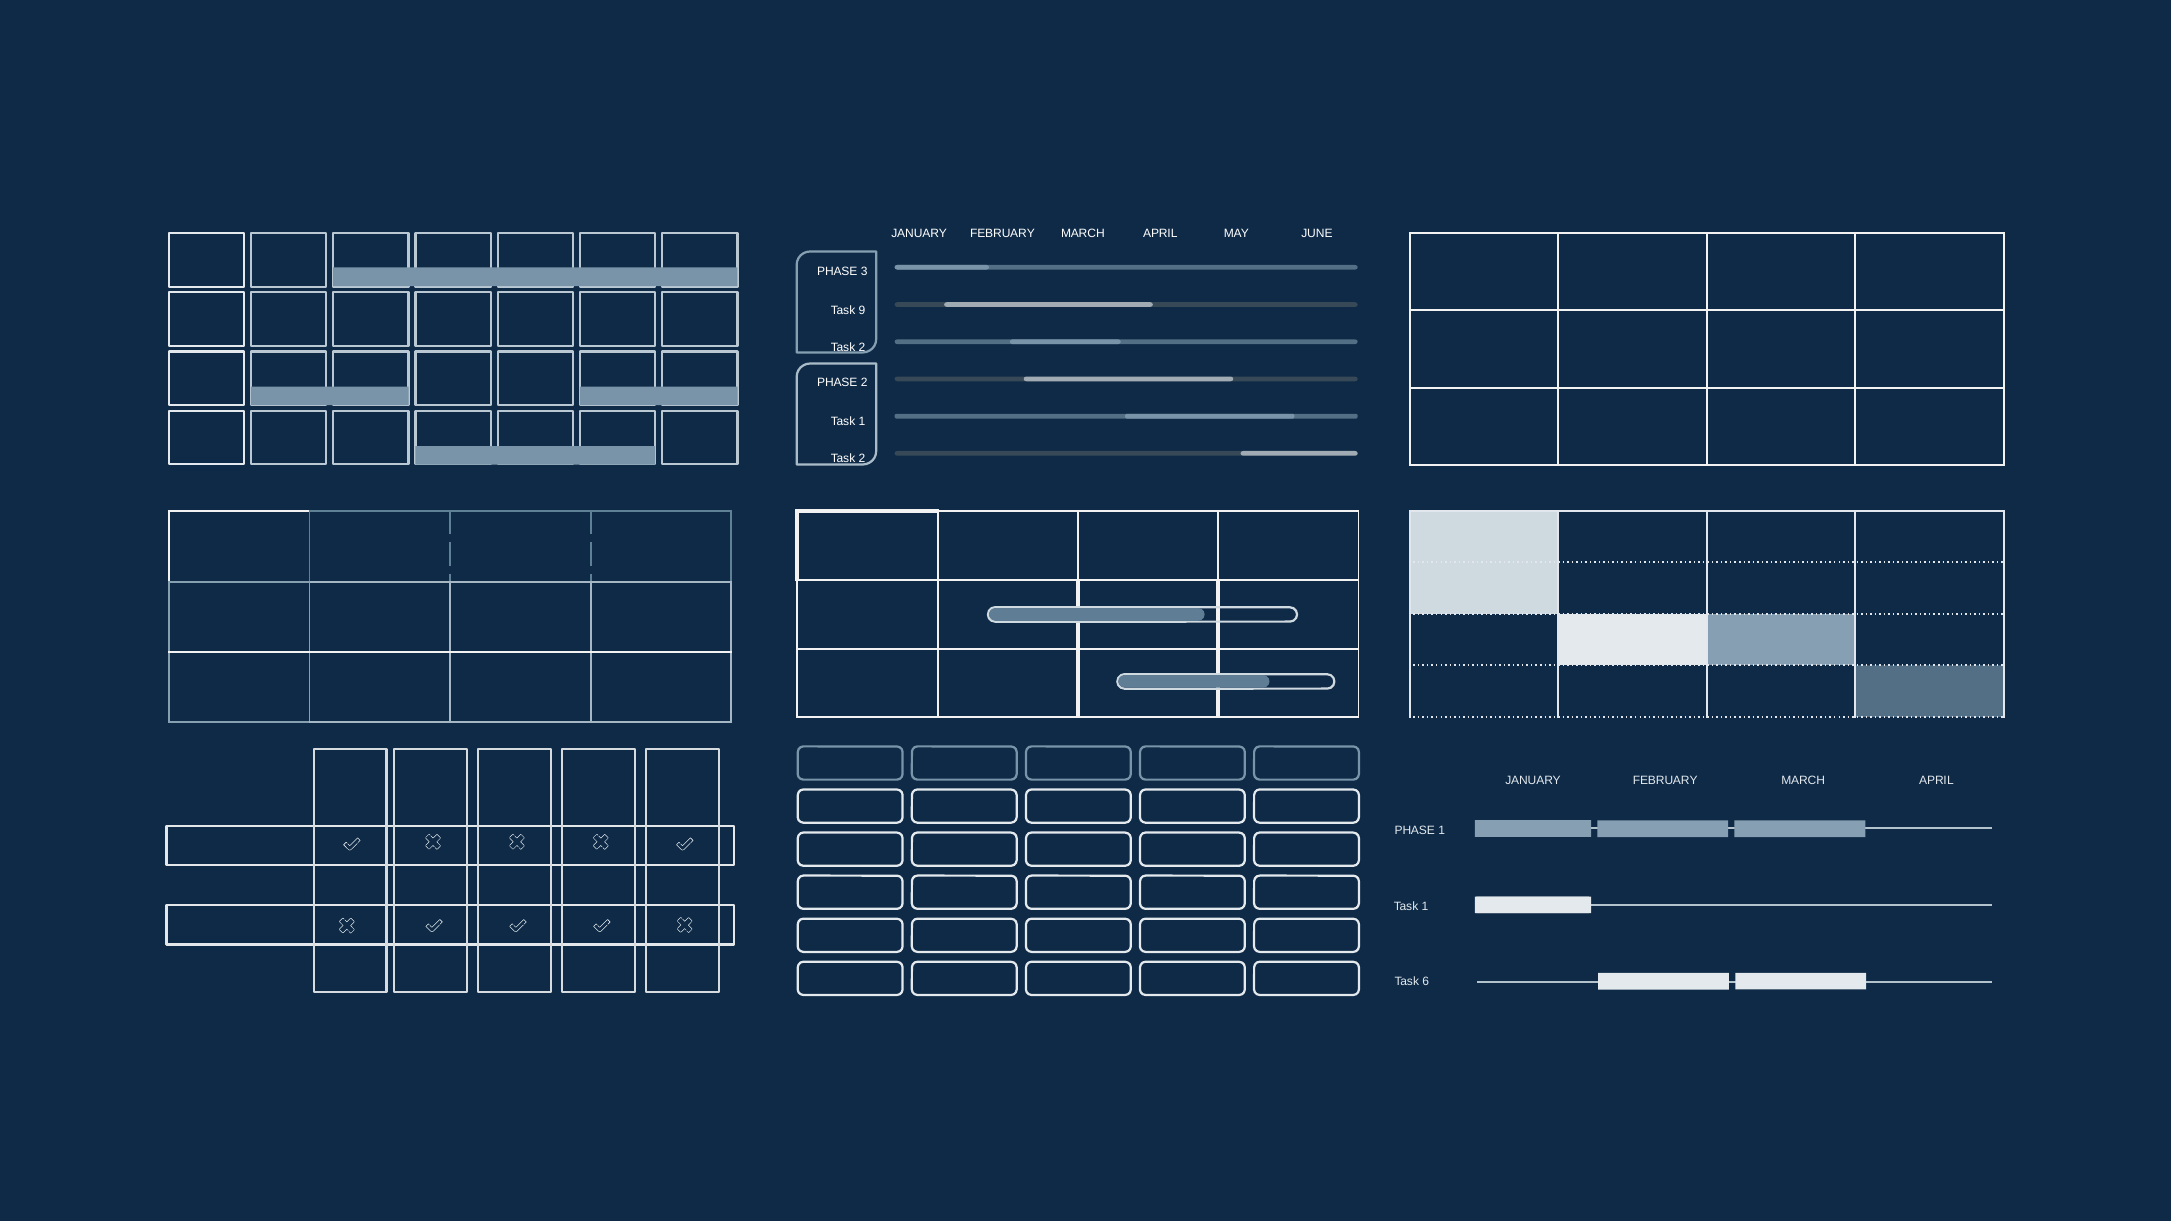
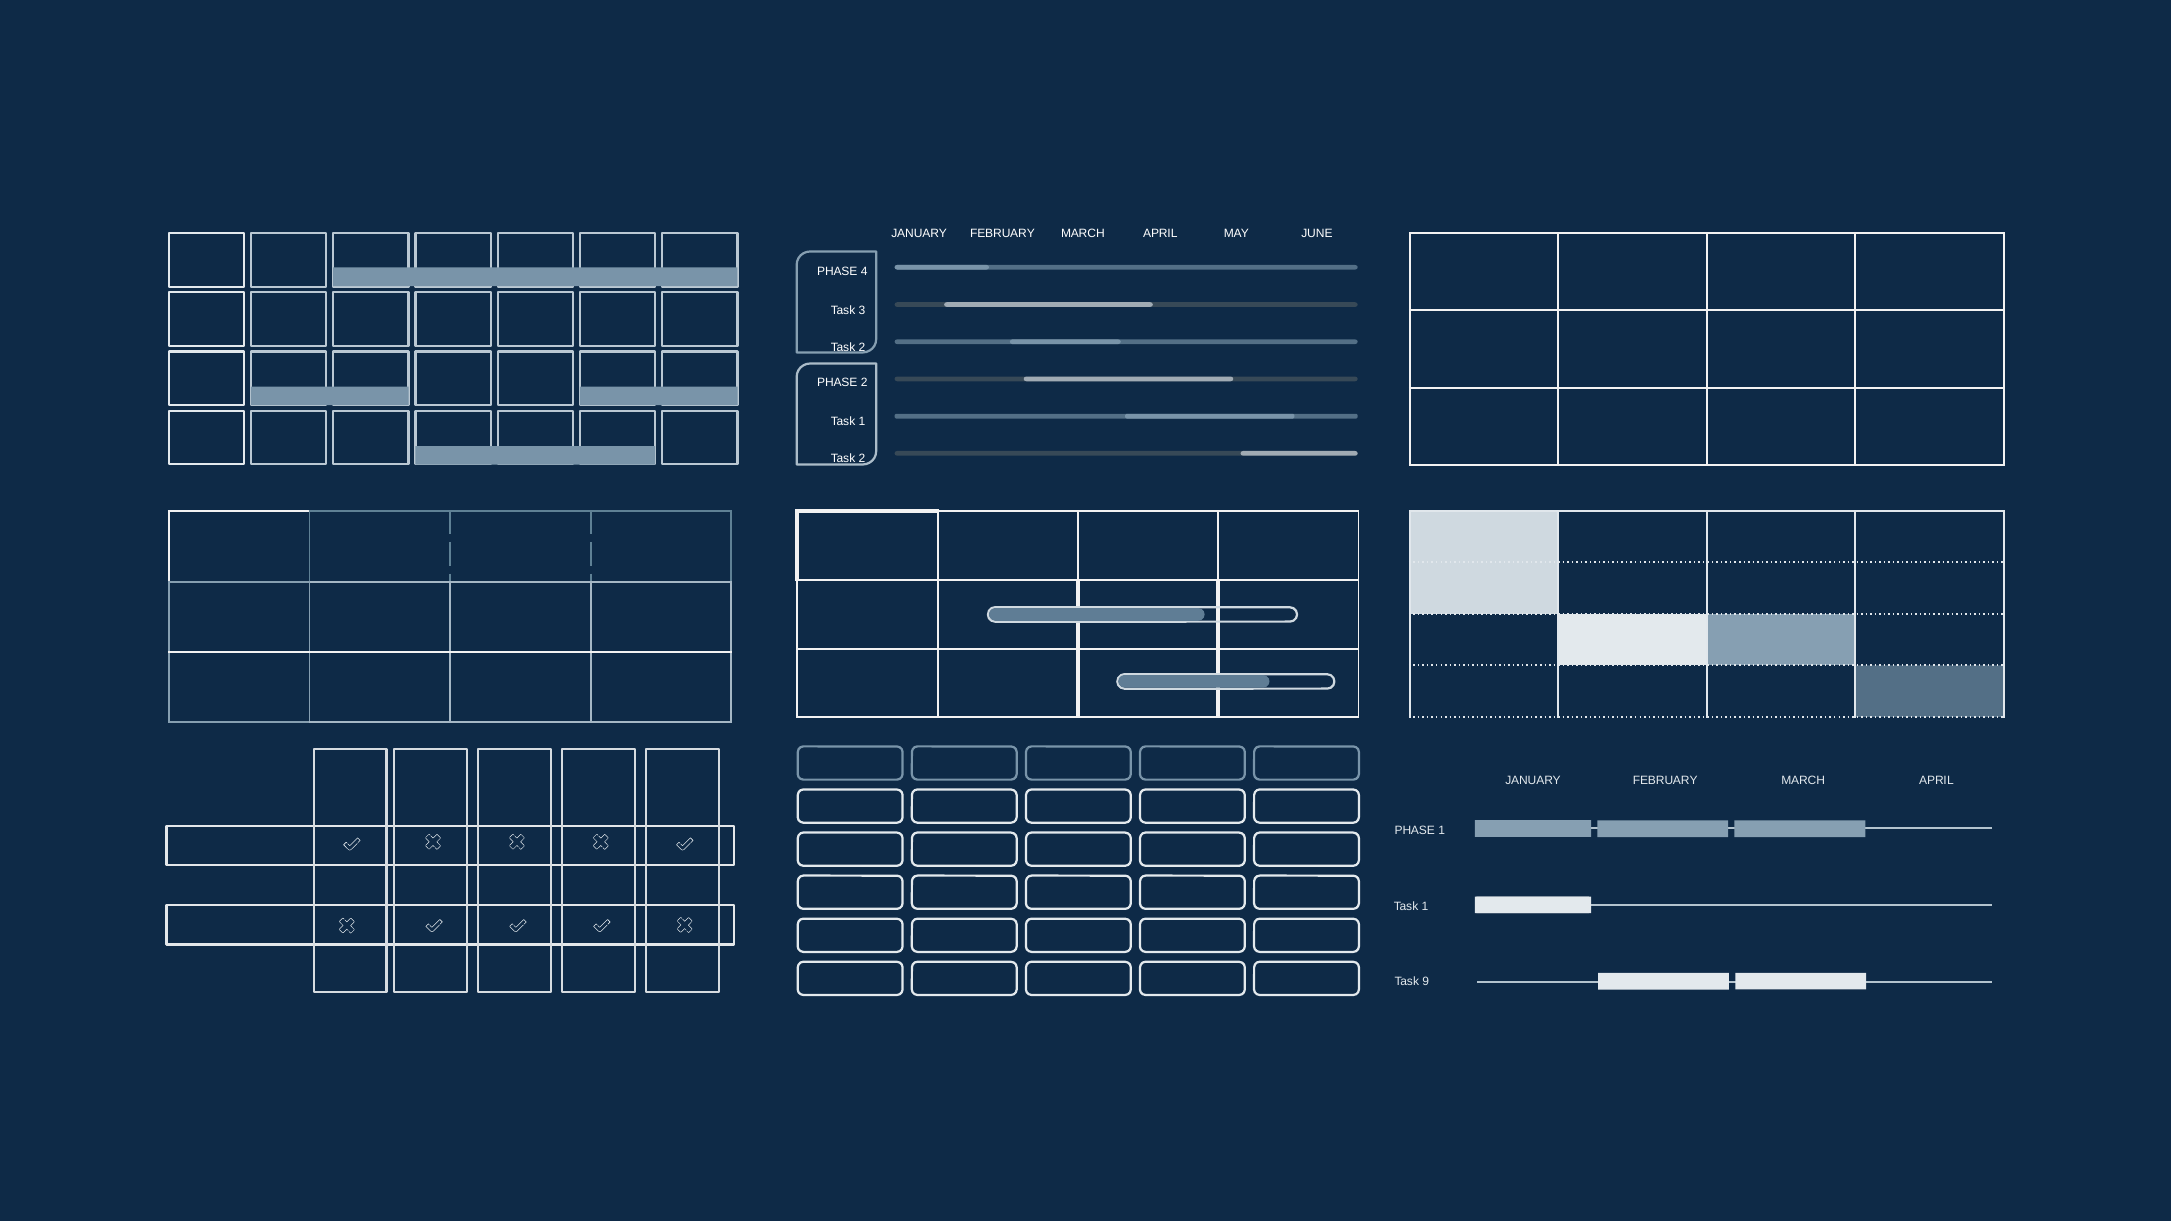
3: 3 -> 4
9: 9 -> 3
6: 6 -> 9
